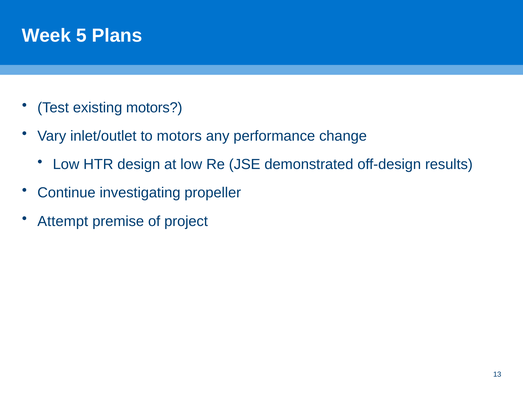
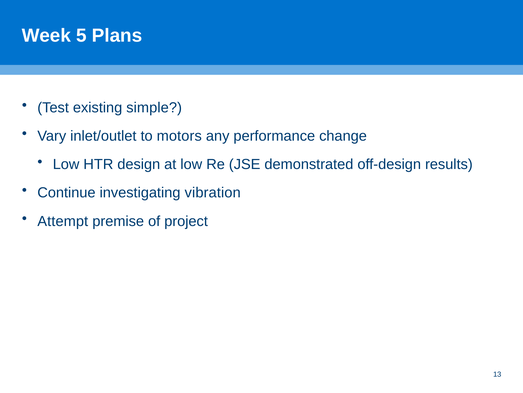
existing motors: motors -> simple
propeller: propeller -> vibration
